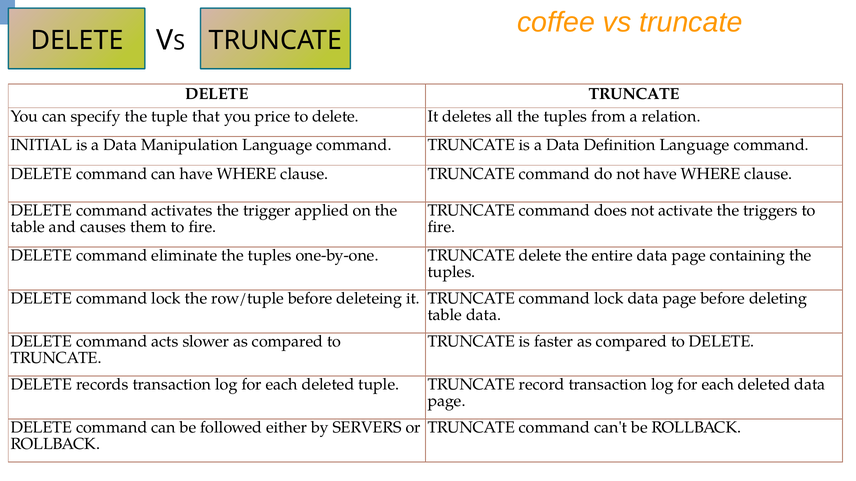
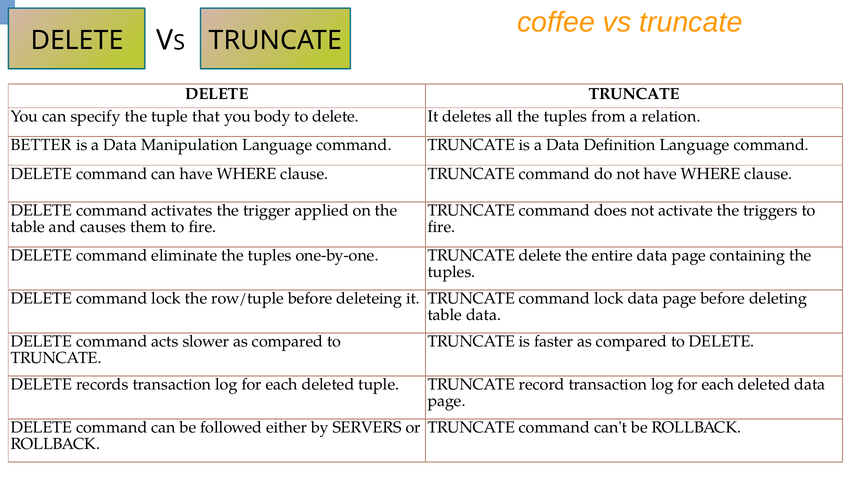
price: price -> body
INITIAL: INITIAL -> BETTER
